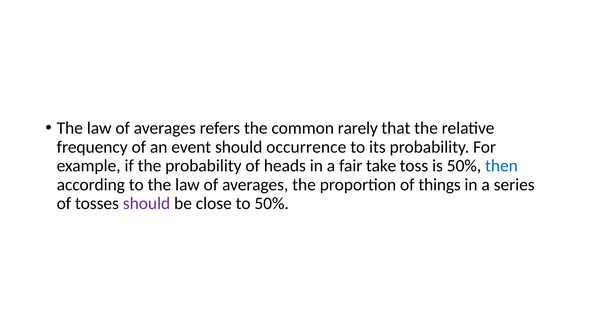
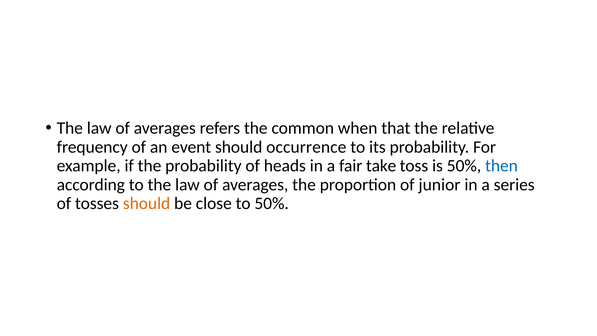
rarely: rarely -> when
things: things -> junior
should at (147, 203) colour: purple -> orange
